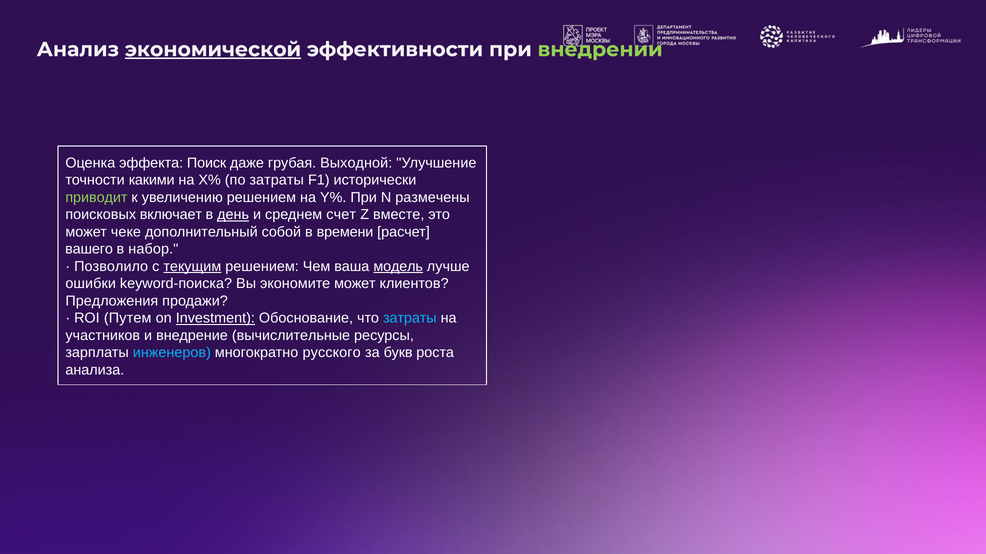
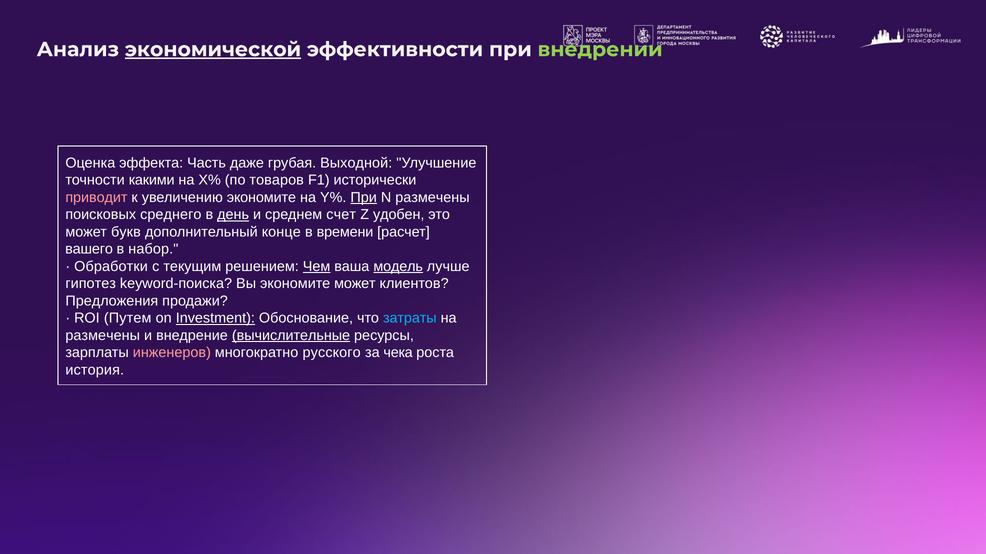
Поиск: Поиск -> Часть
по затраты: затраты -> товаров
приводит colour: light green -> pink
увеличению решением: решением -> экономите
При at (364, 198) underline: none -> present
включает: включает -> среднего
вместе: вместе -> удобен
чеке: чеке -> букв
собой: собой -> конце
Позволило: Позволило -> Обработки
текущим underline: present -> none
Чем underline: none -> present
ошибки: ошибки -> гипотез
участников at (103, 336): участников -> размечены
вычислительные underline: none -> present
инженеров colour: light blue -> pink
букв: букв -> чека
анализа: анализа -> история
